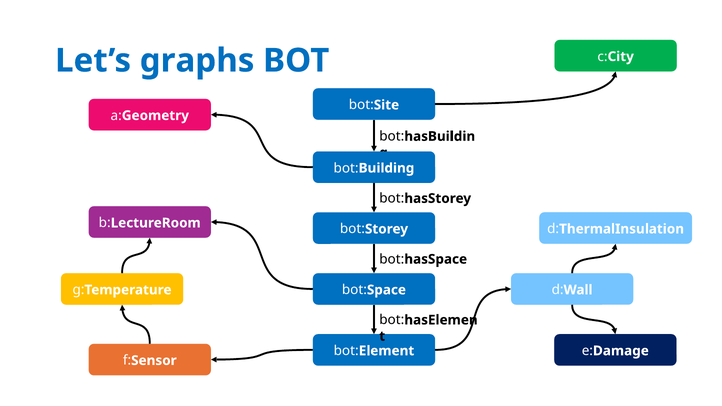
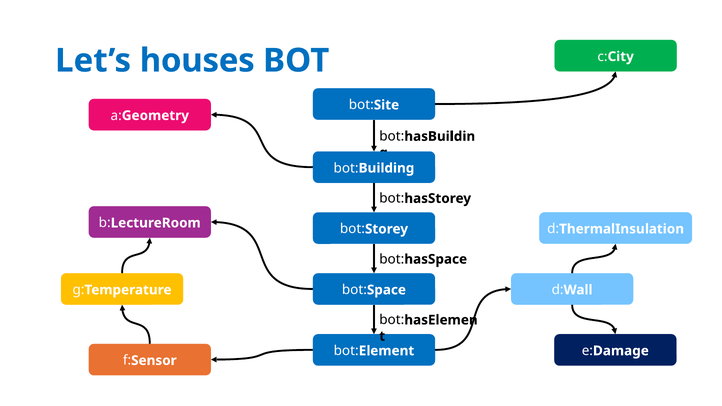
graphs: graphs -> houses
